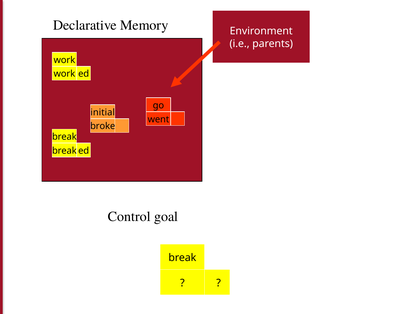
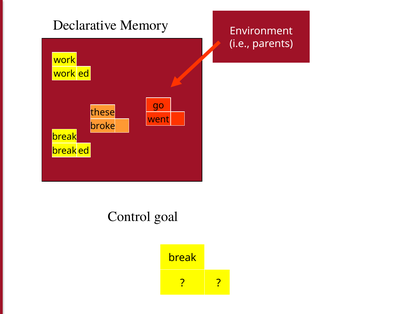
initial: initial -> these
